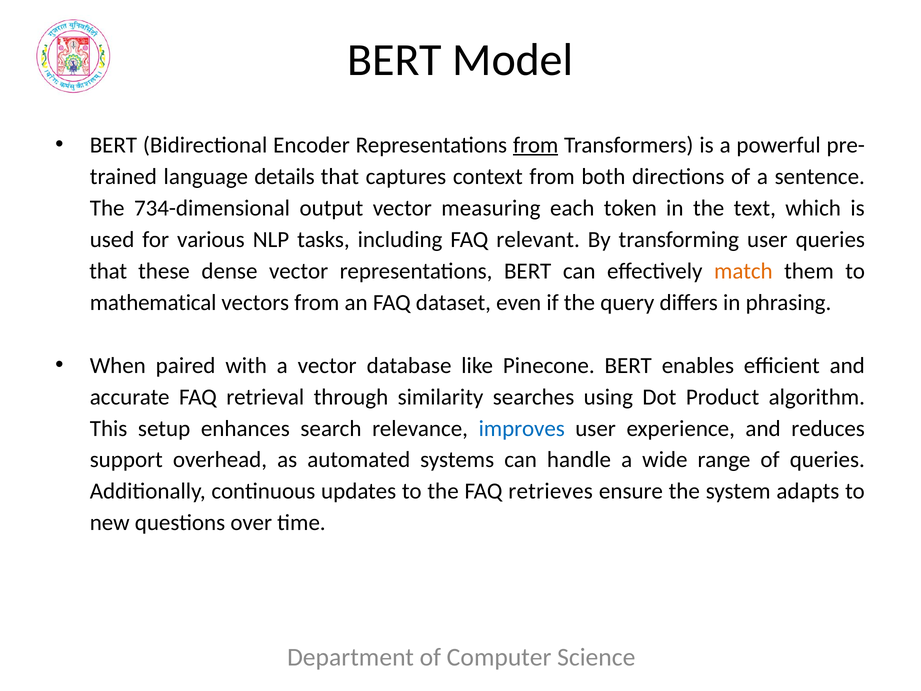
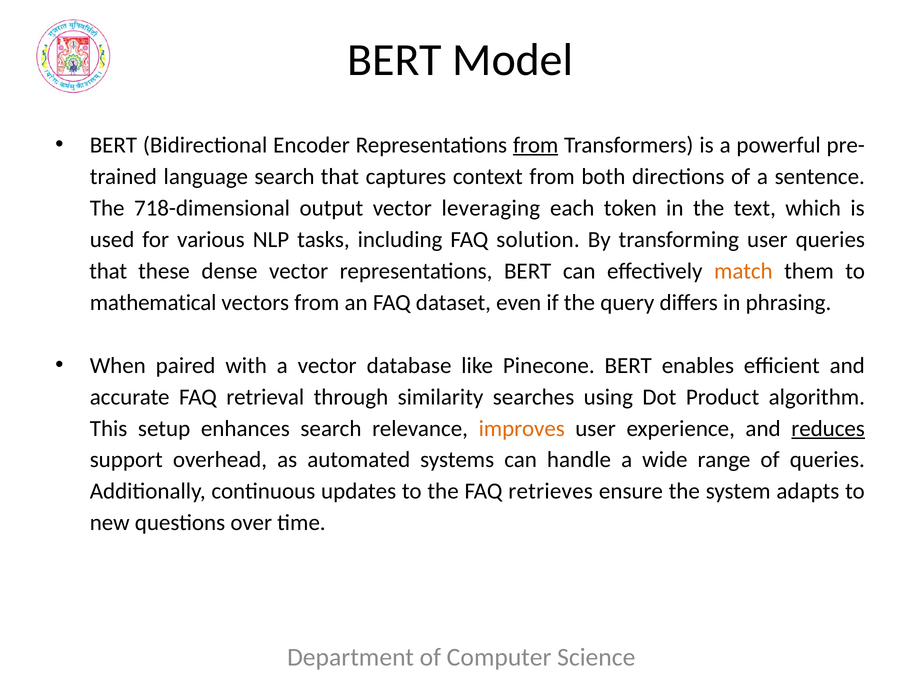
language details: details -> search
734-dimensional: 734-dimensional -> 718-dimensional
measuring: measuring -> leveraging
relevant: relevant -> solution
improves colour: blue -> orange
reduces underline: none -> present
